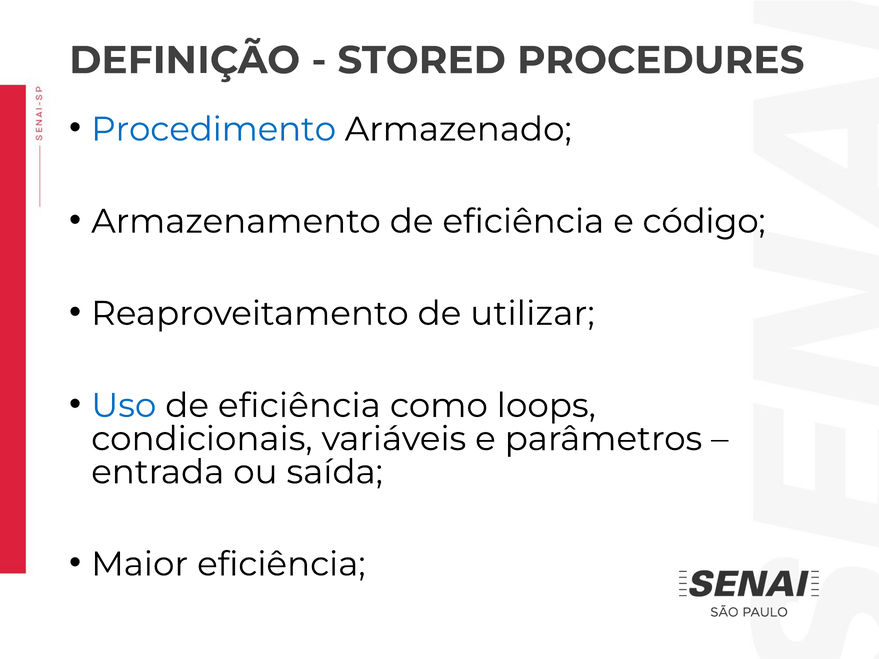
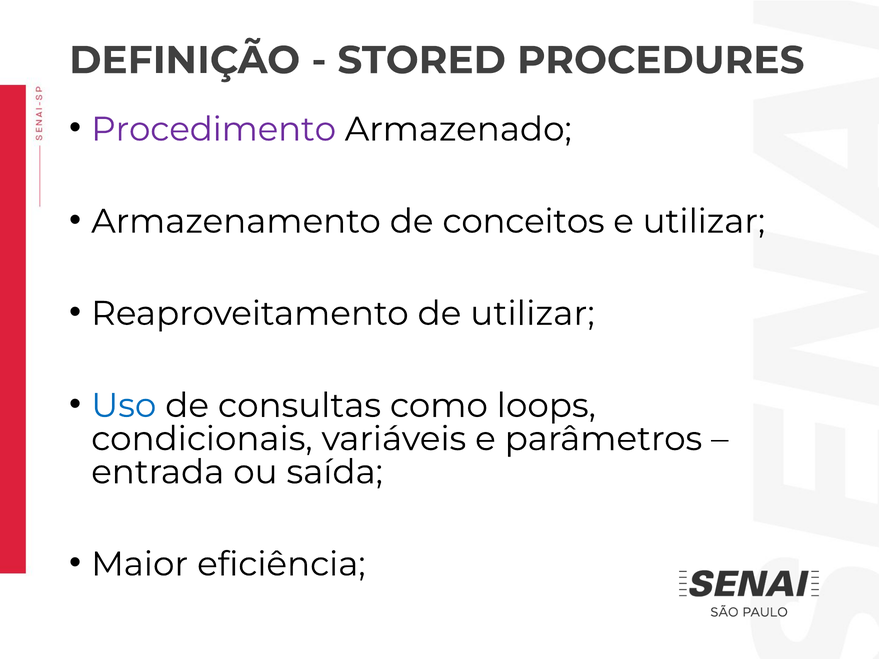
Procedimento colour: blue -> purple
Armazenamento de eficiência: eficiência -> conceitos
e código: código -> utilizar
eficiência at (299, 406): eficiência -> consultas
